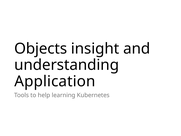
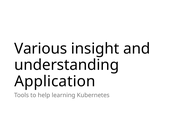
Objects: Objects -> Various
